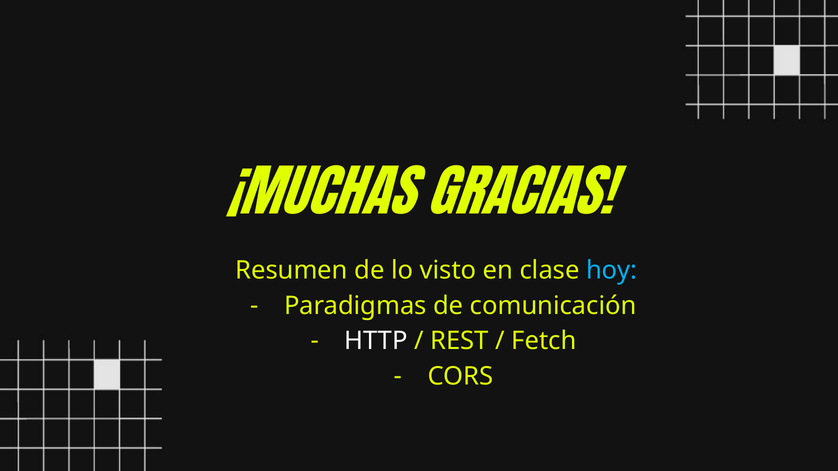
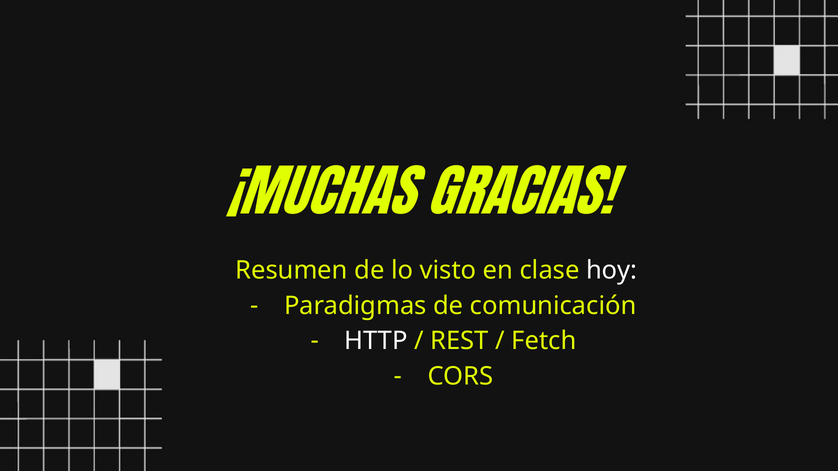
hoy colour: light blue -> white
